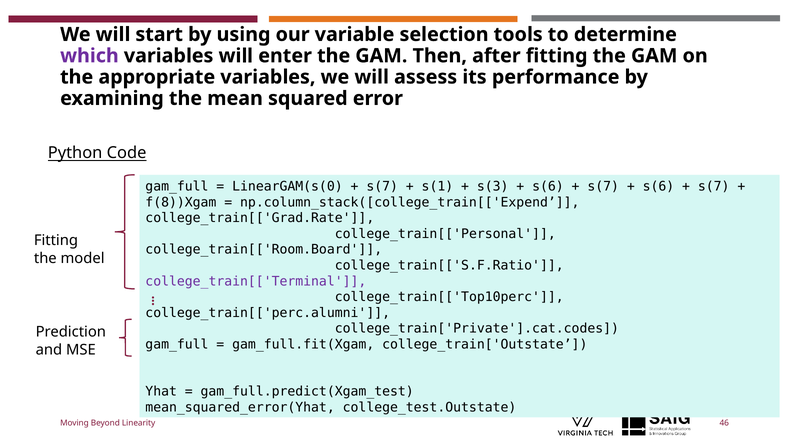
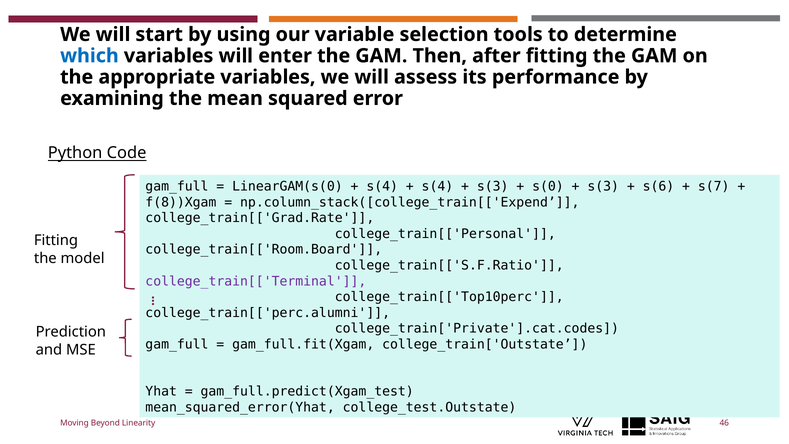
which colour: purple -> blue
s(7 at (382, 186): s(7 -> s(4
s(1 at (437, 186): s(1 -> s(4
s(6 at (548, 186): s(6 -> s(0
s(7 at (603, 186): s(7 -> s(3
